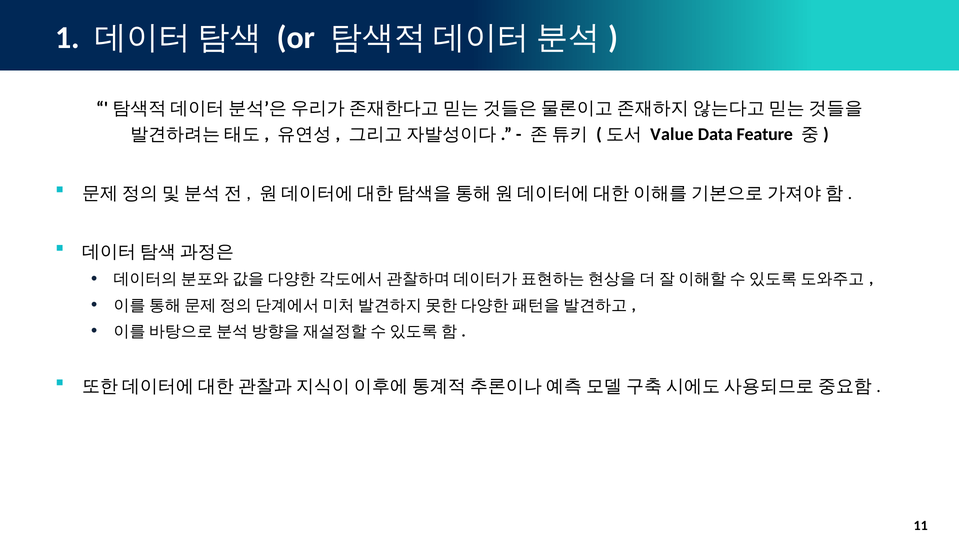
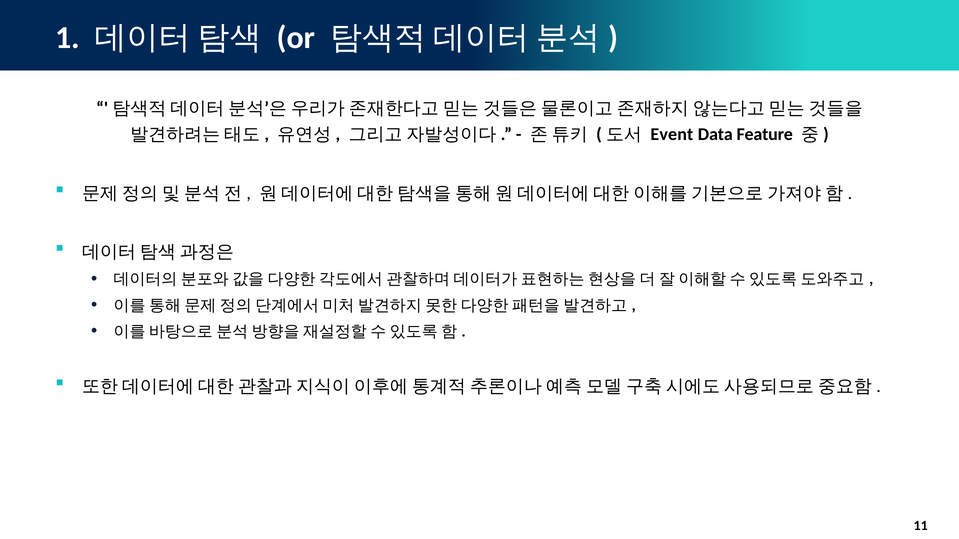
Value: Value -> Event
